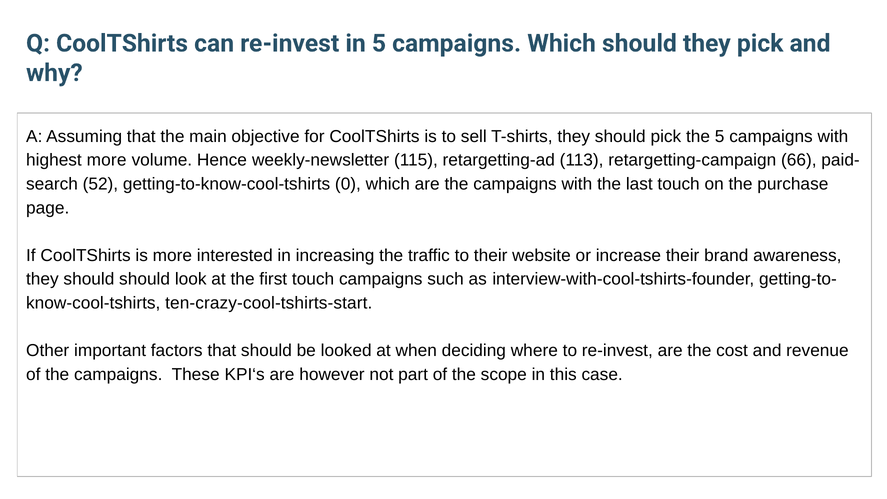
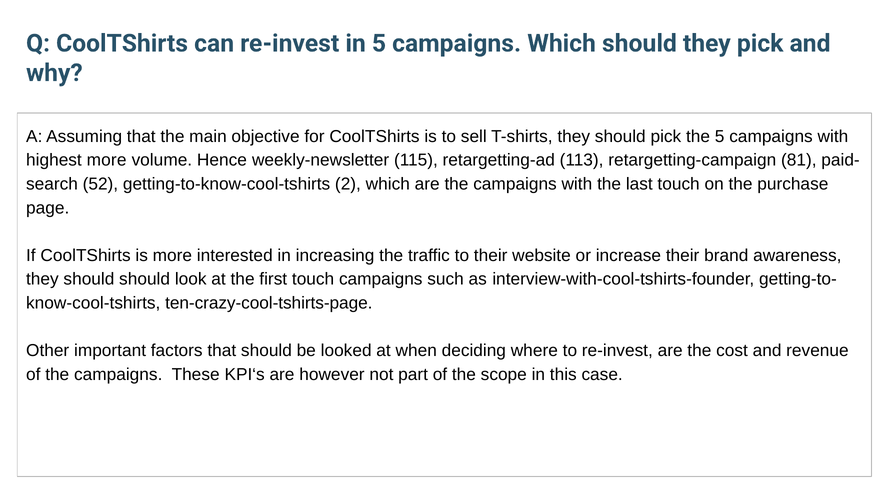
66: 66 -> 81
0: 0 -> 2
ten-crazy-cool-tshirts-start: ten-crazy-cool-tshirts-start -> ten-crazy-cool-tshirts-page
